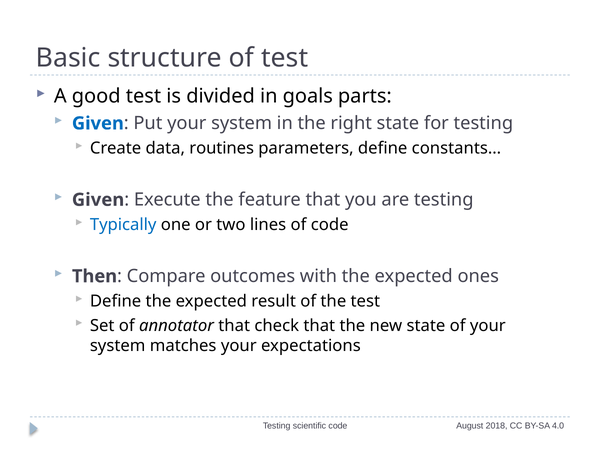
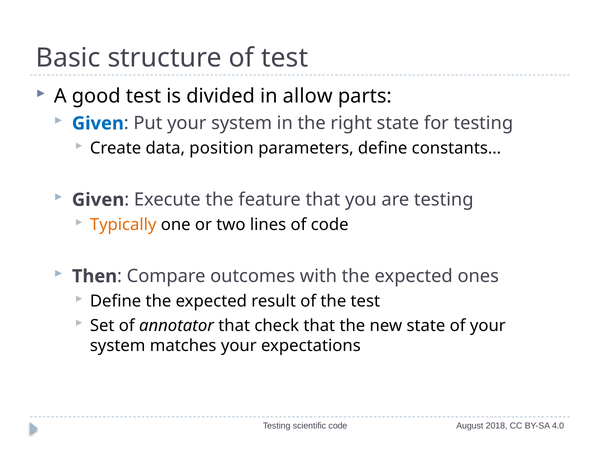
goals: goals -> allow
routines: routines -> position
Typically colour: blue -> orange
